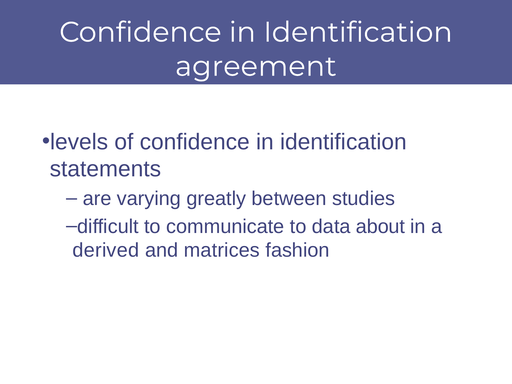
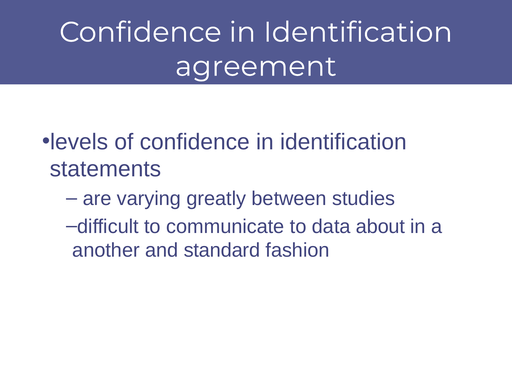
derived: derived -> another
matrices: matrices -> standard
